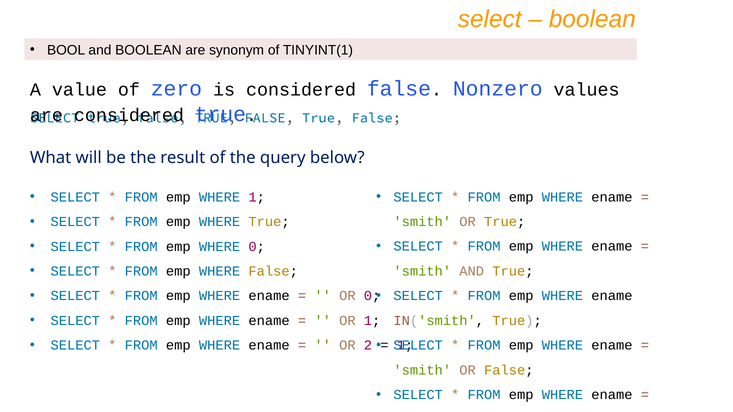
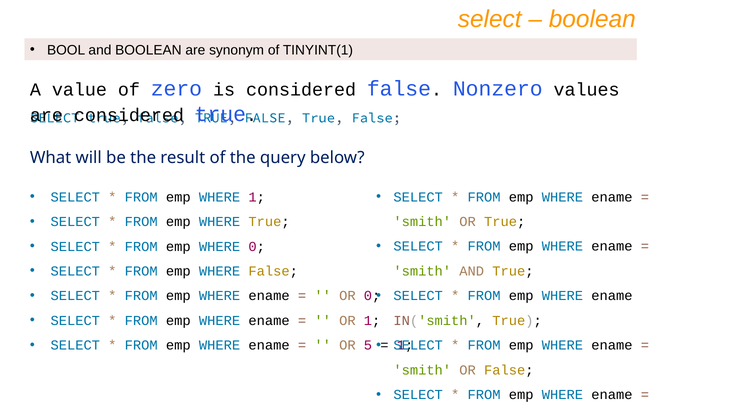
2: 2 -> 5
